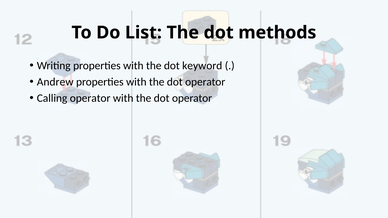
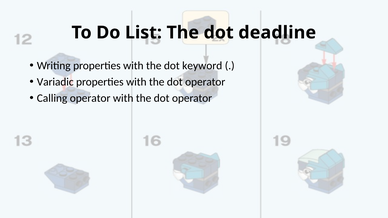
methods: methods -> deadline
Andrew: Andrew -> Variadic
